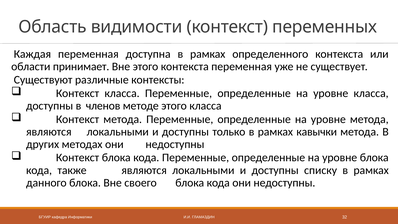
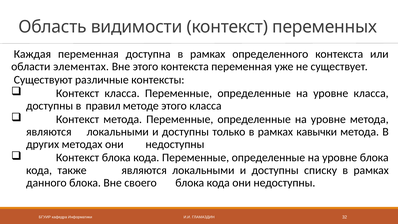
принимает: принимает -> элементах
членов: членов -> правил
